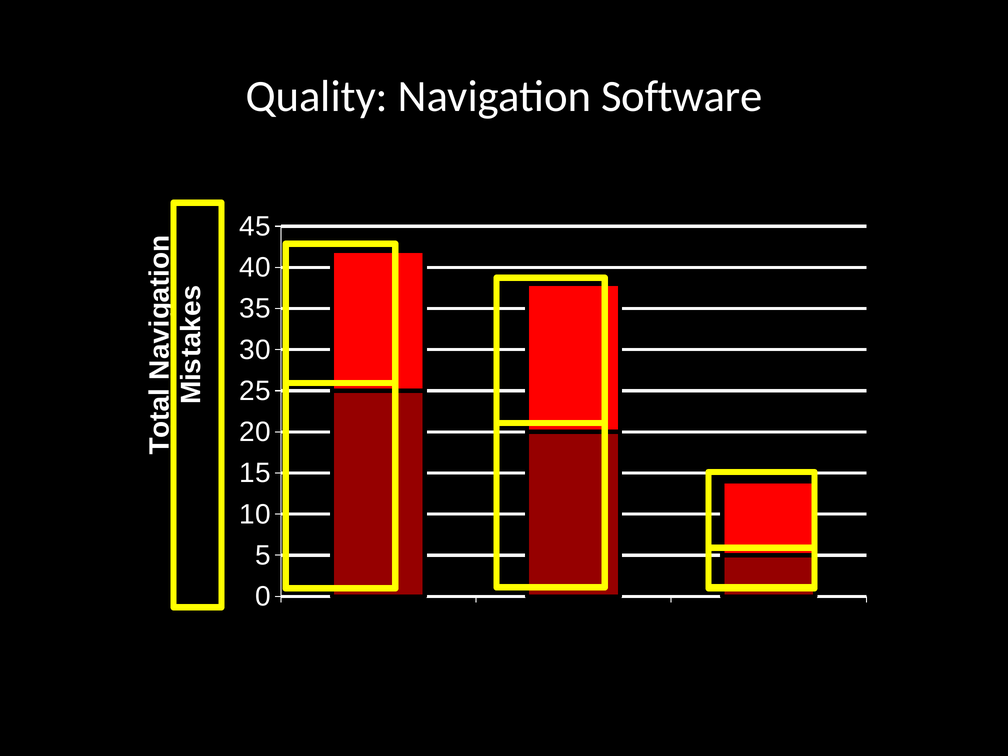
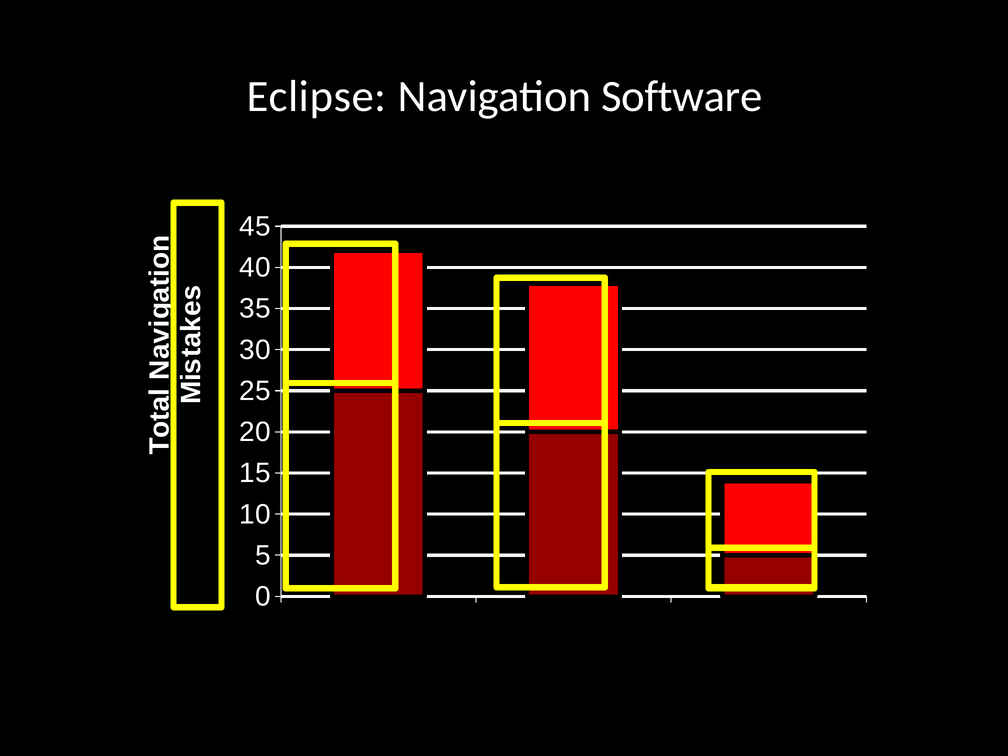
Quality at (317, 96): Quality -> Eclipse
